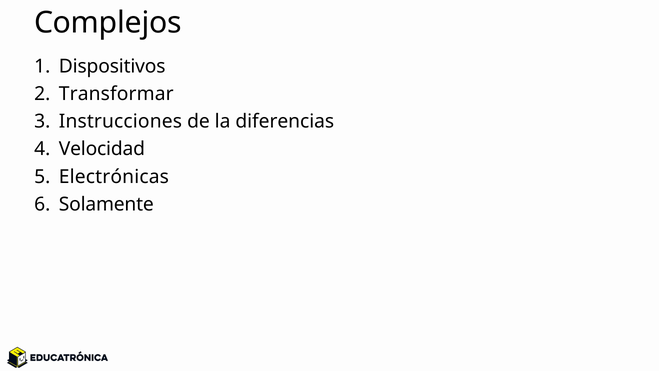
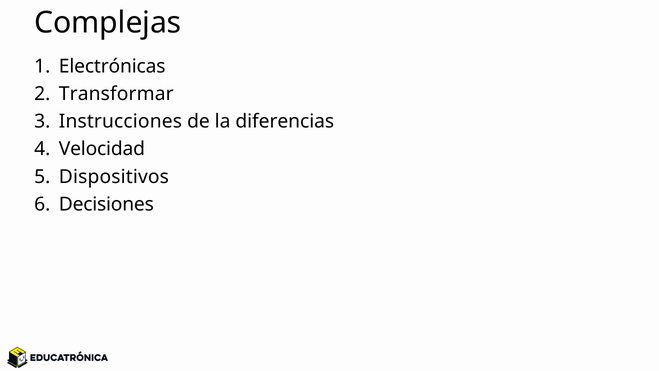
Complejos: Complejos -> Complejas
Dispositivos: Dispositivos -> Electrónicas
Electrónicas: Electrónicas -> Dispositivos
Solamente: Solamente -> Decisiones
